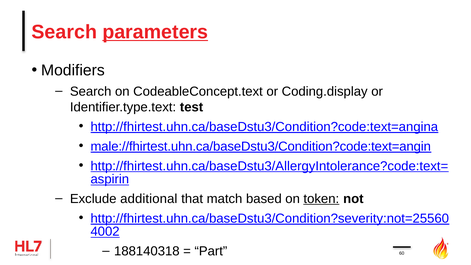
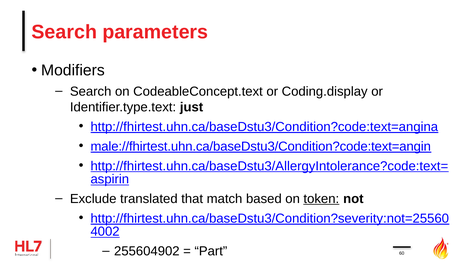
parameters underline: present -> none
test: test -> just
additional: additional -> translated
188140318: 188140318 -> 255604902
